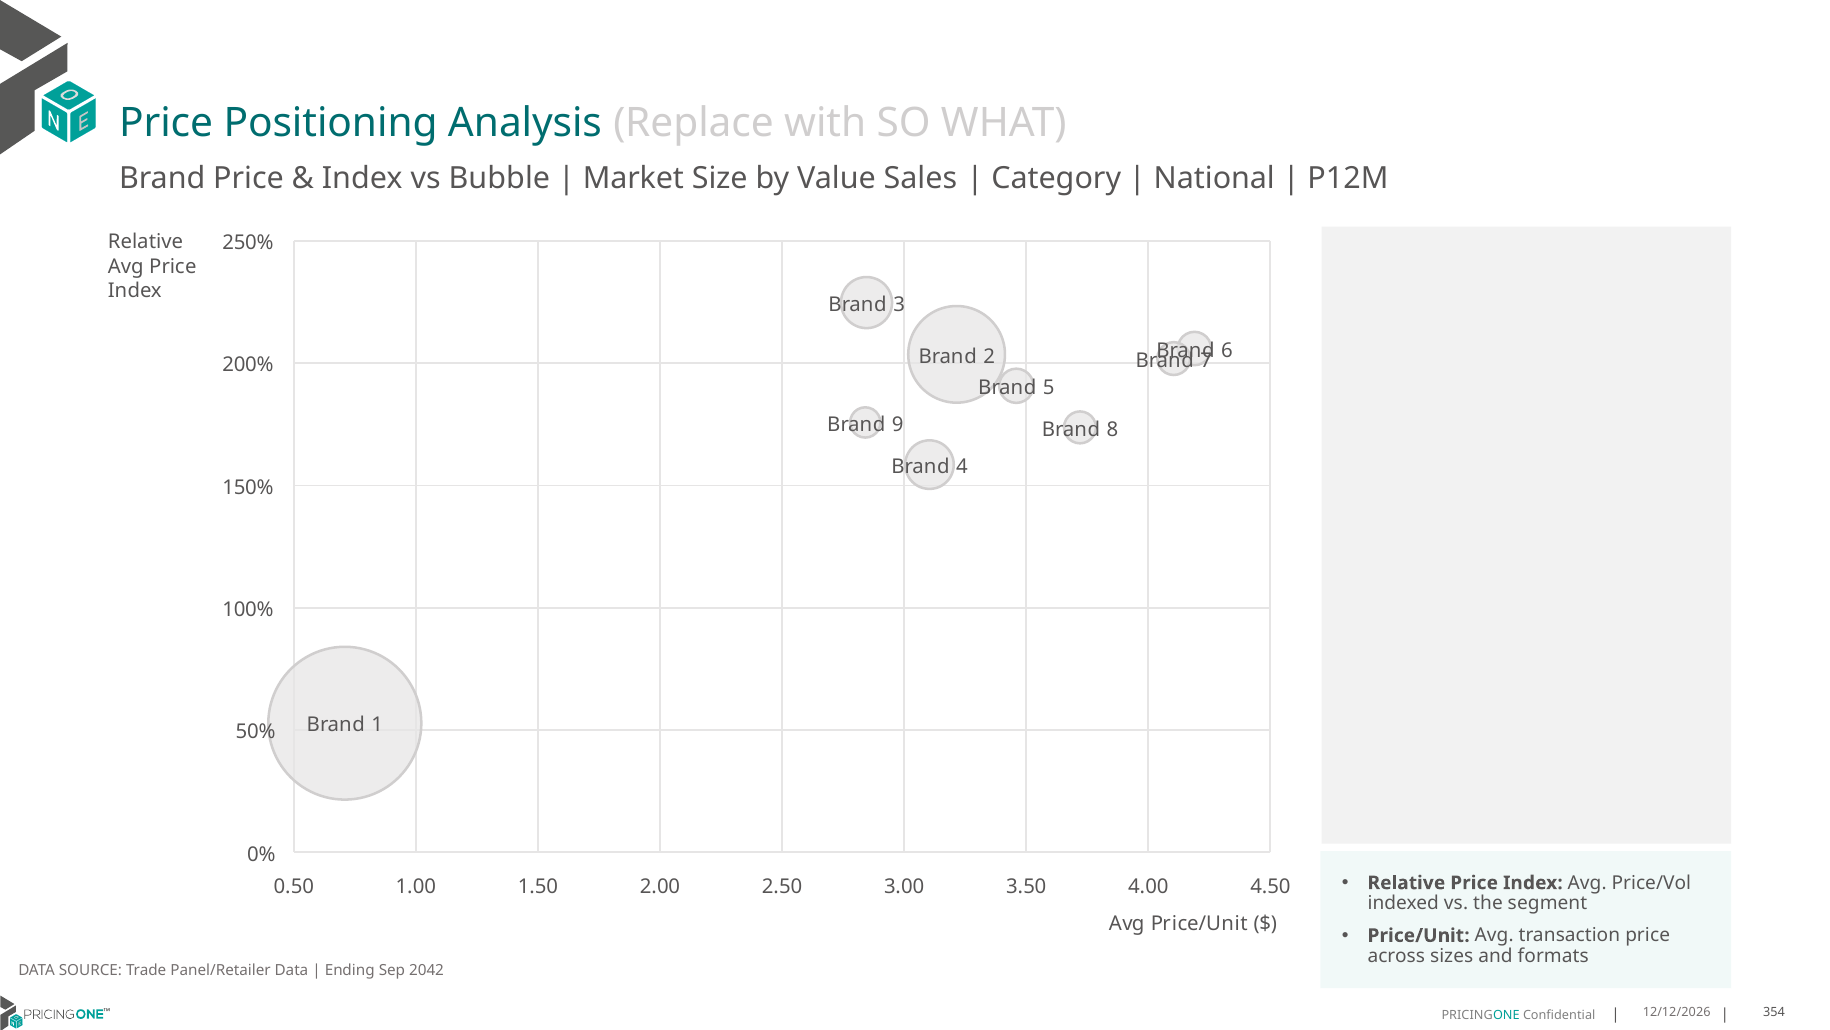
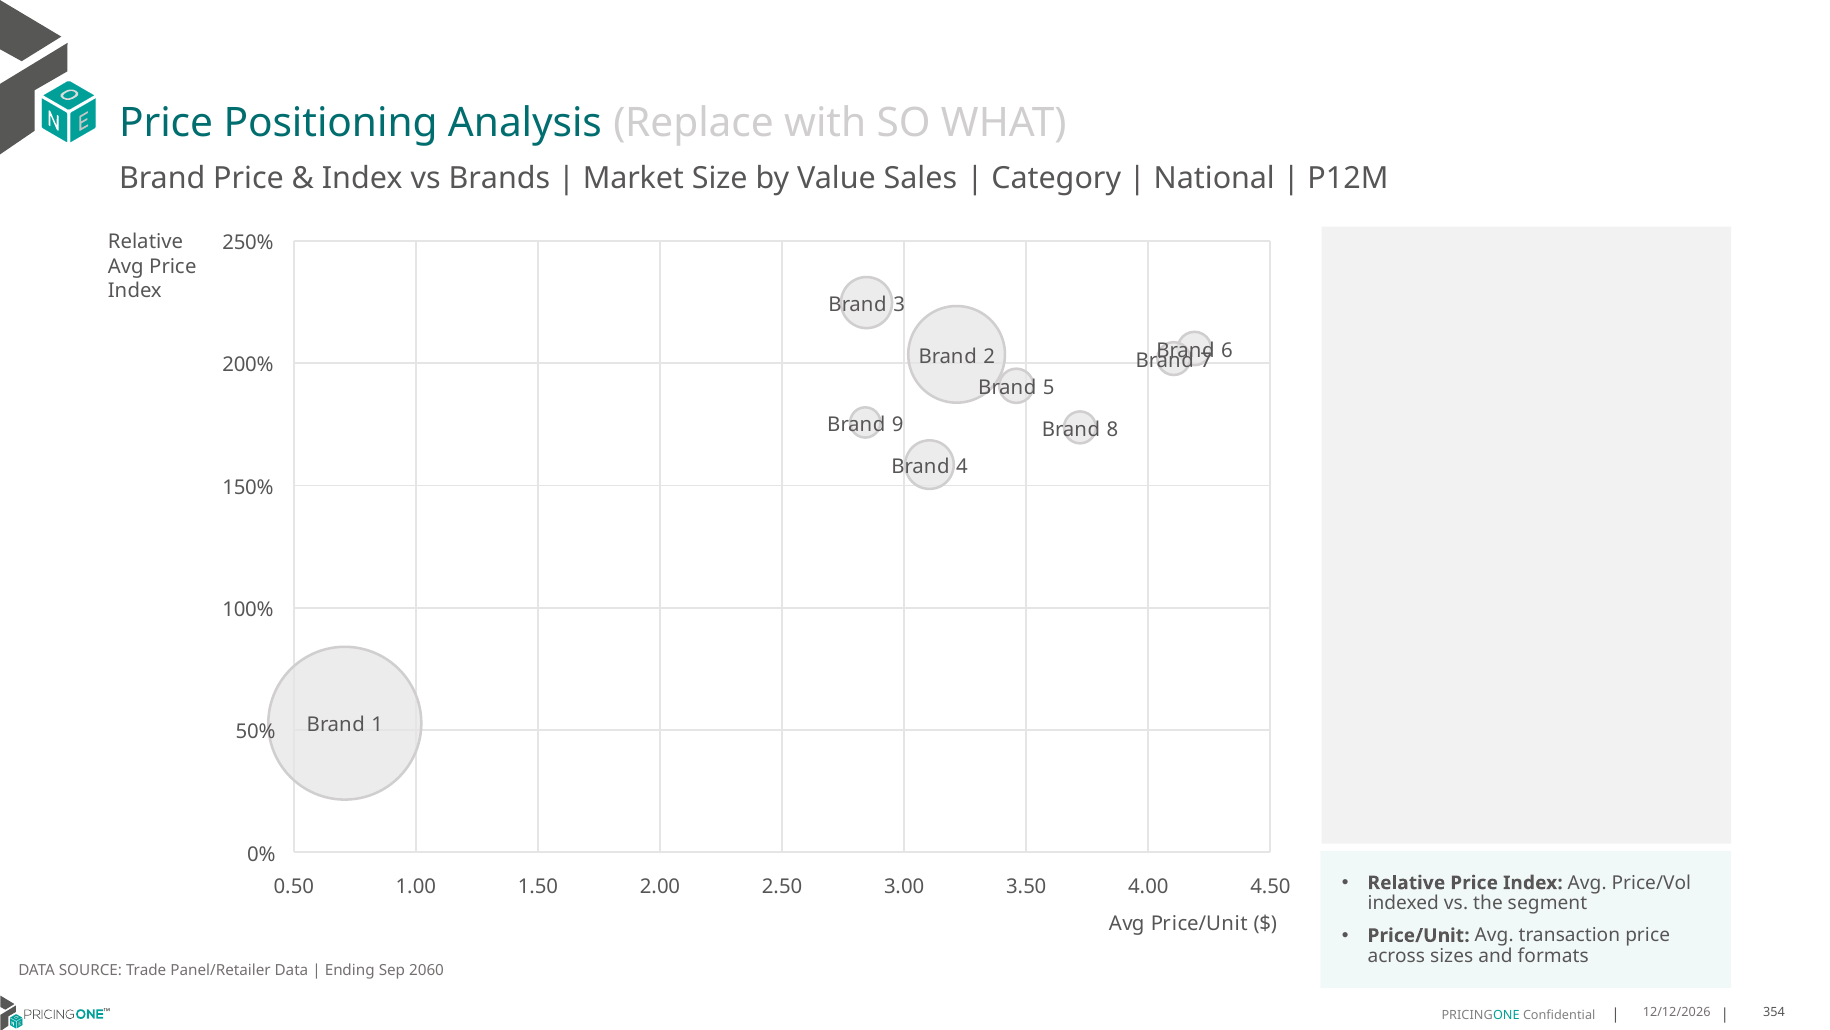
Bubble: Bubble -> Brands
2042: 2042 -> 2060
